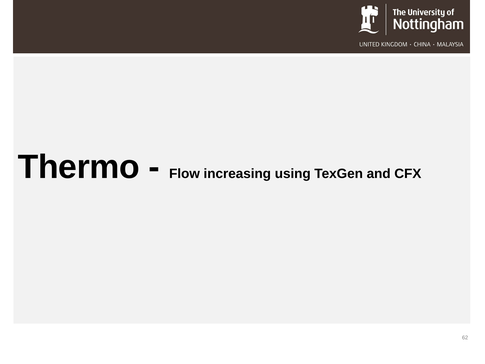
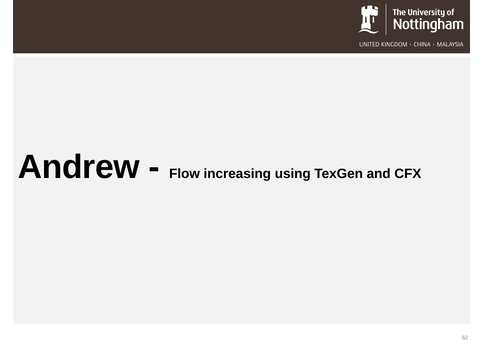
Thermo: Thermo -> Andrew
